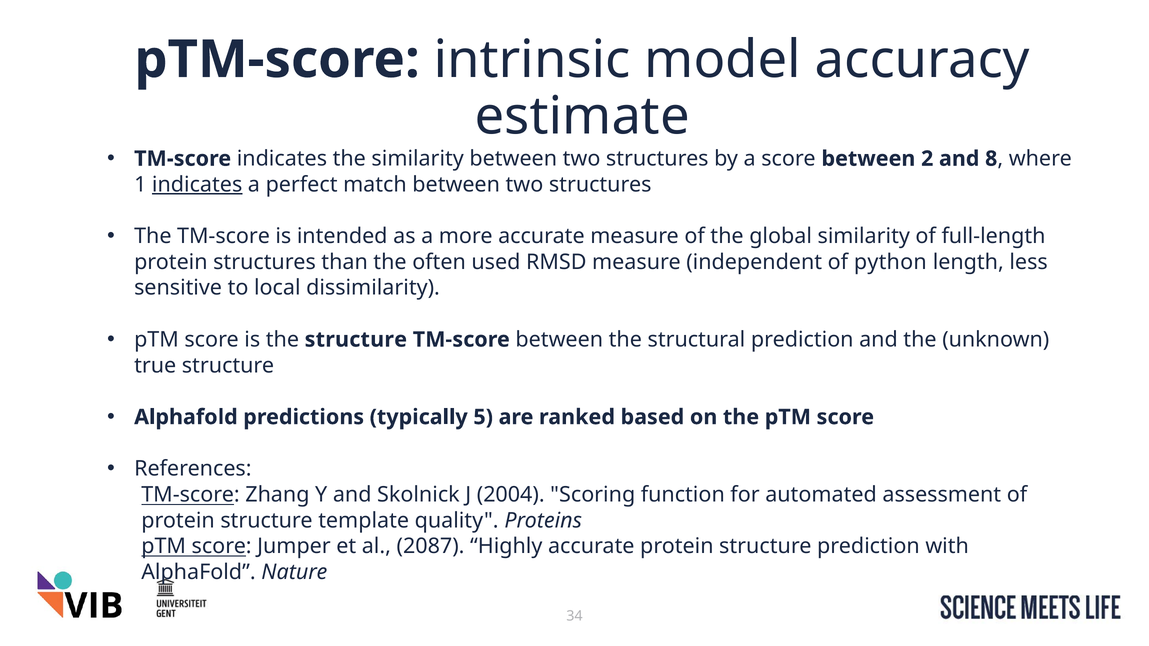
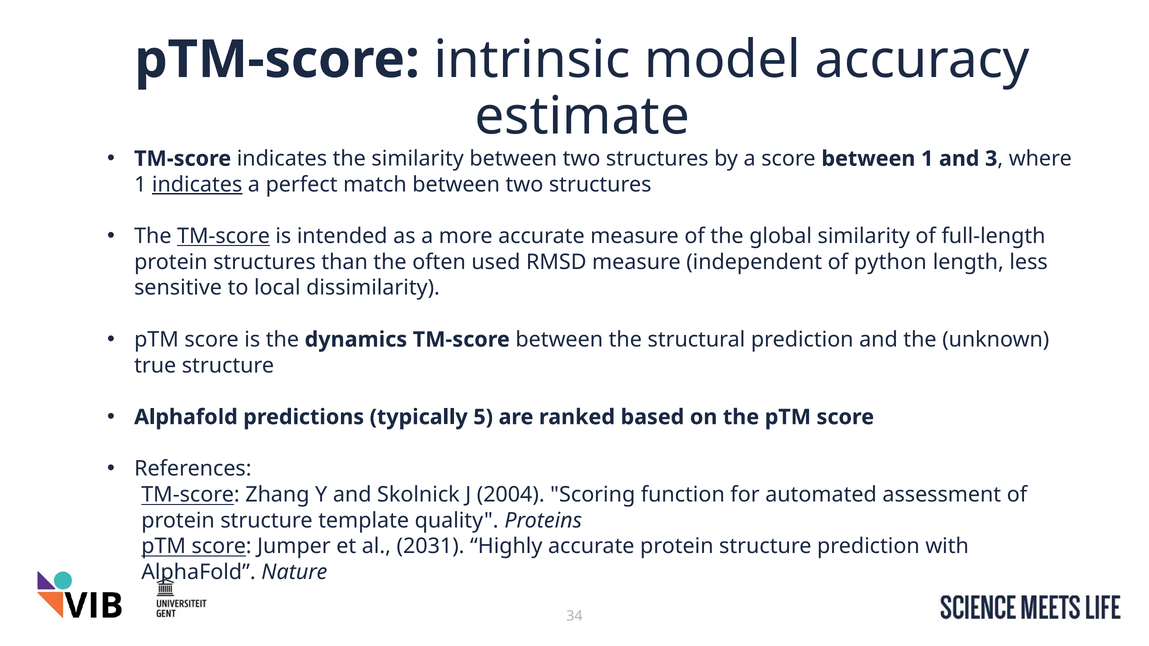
between 2: 2 -> 1
8: 8 -> 3
TM-score at (224, 236) underline: none -> present
the structure: structure -> dynamics
2087: 2087 -> 2031
